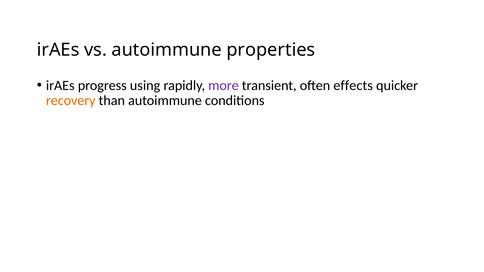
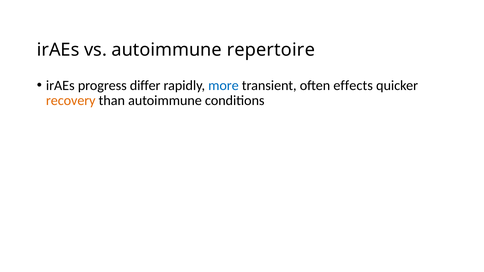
properties: properties -> repertoire
using: using -> differ
more colour: purple -> blue
